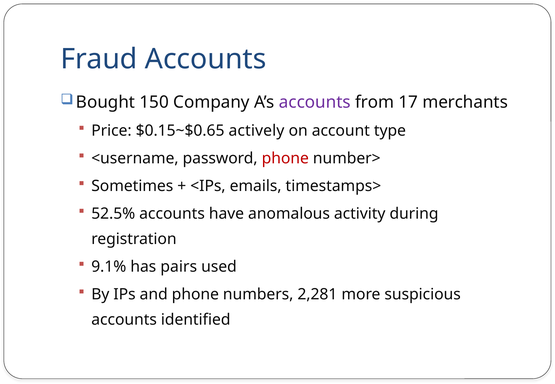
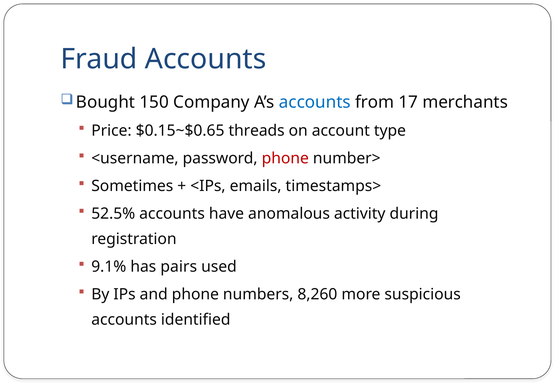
accounts at (315, 102) colour: purple -> blue
actively: actively -> threads
2,281: 2,281 -> 8,260
